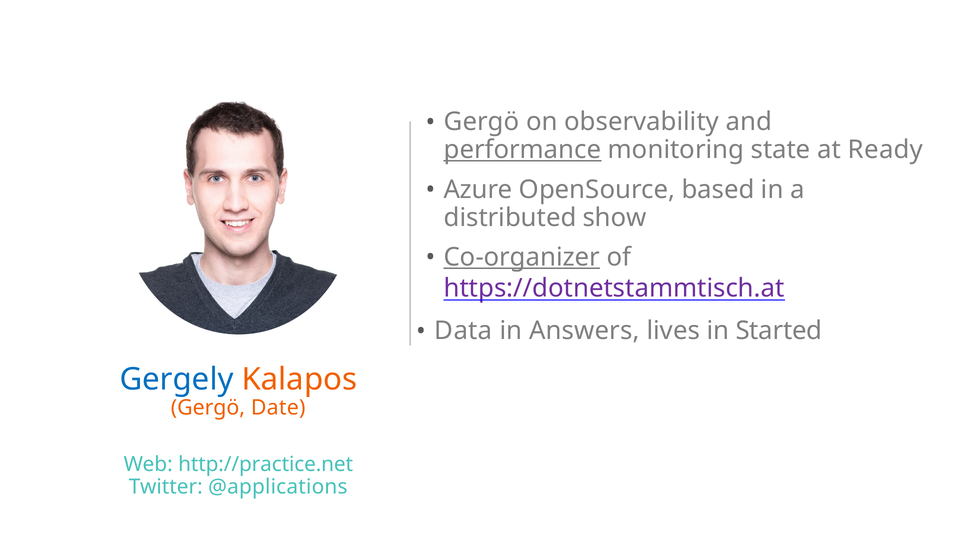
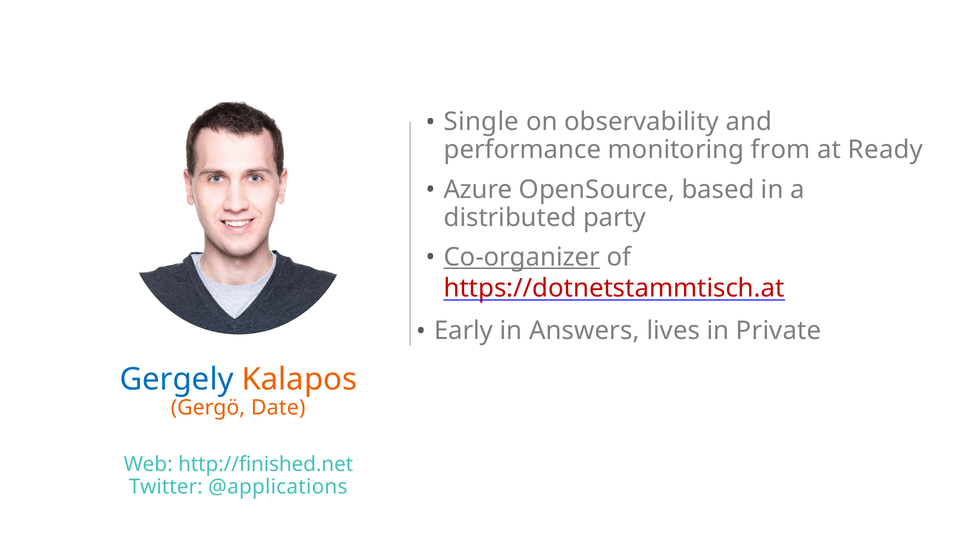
Gergö at (482, 122): Gergö -> Single
performance underline: present -> none
state: state -> from
show: show -> party
https://dotnetstammtisch.at colour: purple -> red
Data: Data -> Early
Started: Started -> Private
http://practice.net: http://practice.net -> http://finished.net
